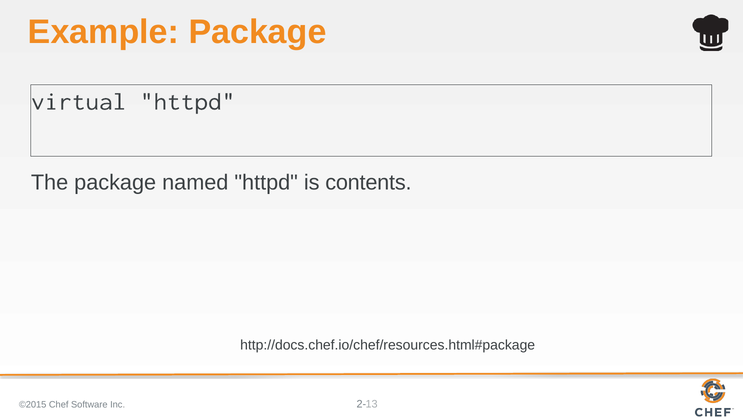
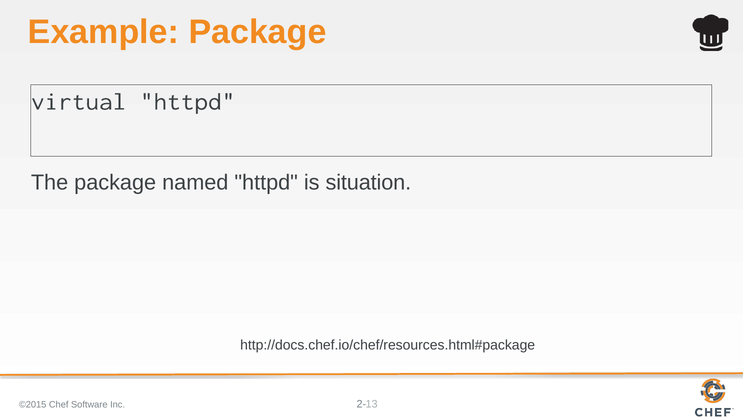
contents: contents -> situation
